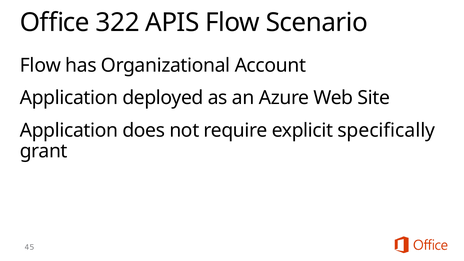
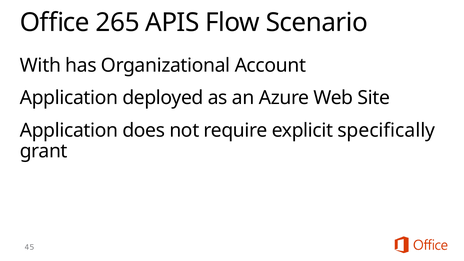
322: 322 -> 265
Flow at (40, 65): Flow -> With
